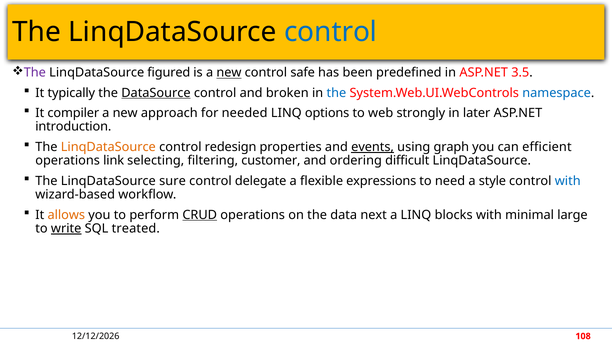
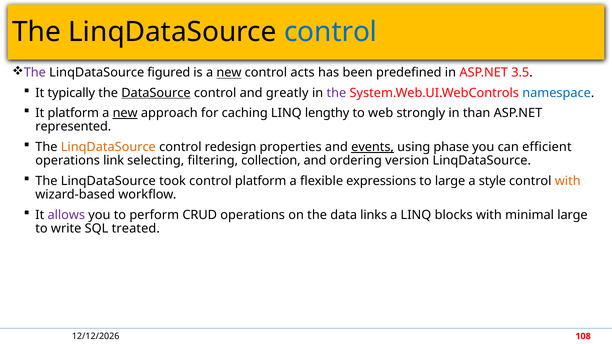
safe: safe -> acts
broken: broken -> greatly
the at (336, 93) colour: blue -> purple
It compiler: compiler -> platform
new at (125, 113) underline: none -> present
needed: needed -> caching
options: options -> lengthy
later: later -> than
introduction: introduction -> represented
graph: graph -> phase
customer: customer -> collection
difficult: difficult -> version
sure: sure -> took
control delegate: delegate -> platform
to need: need -> large
with at (568, 181) colour: blue -> orange
allows colour: orange -> purple
CRUD underline: present -> none
next: next -> links
write underline: present -> none
